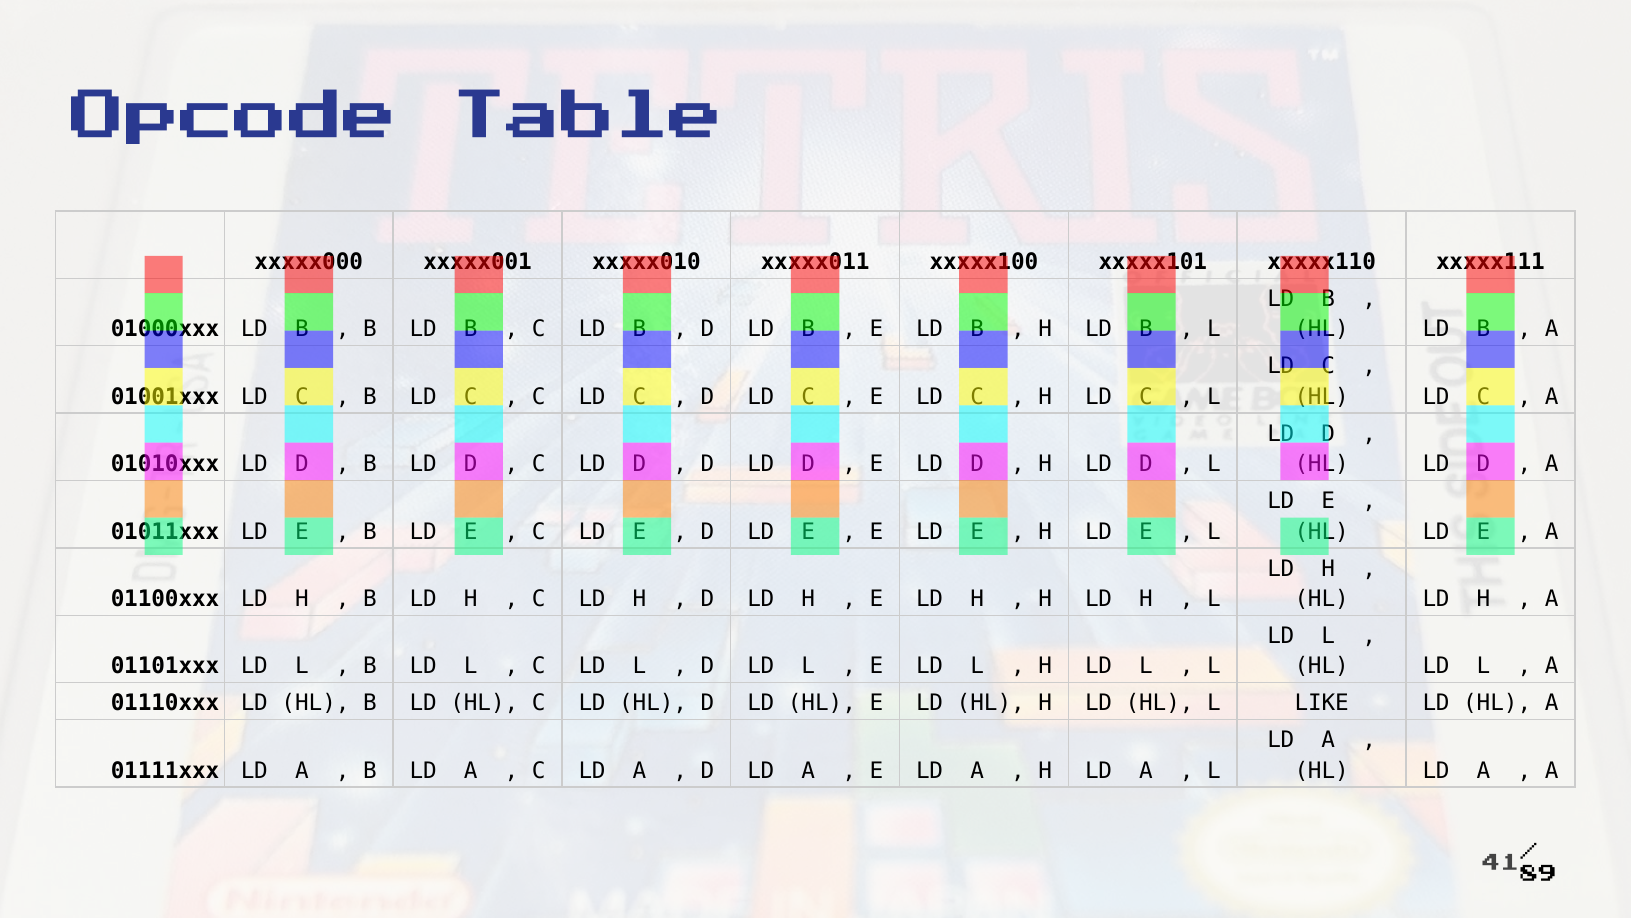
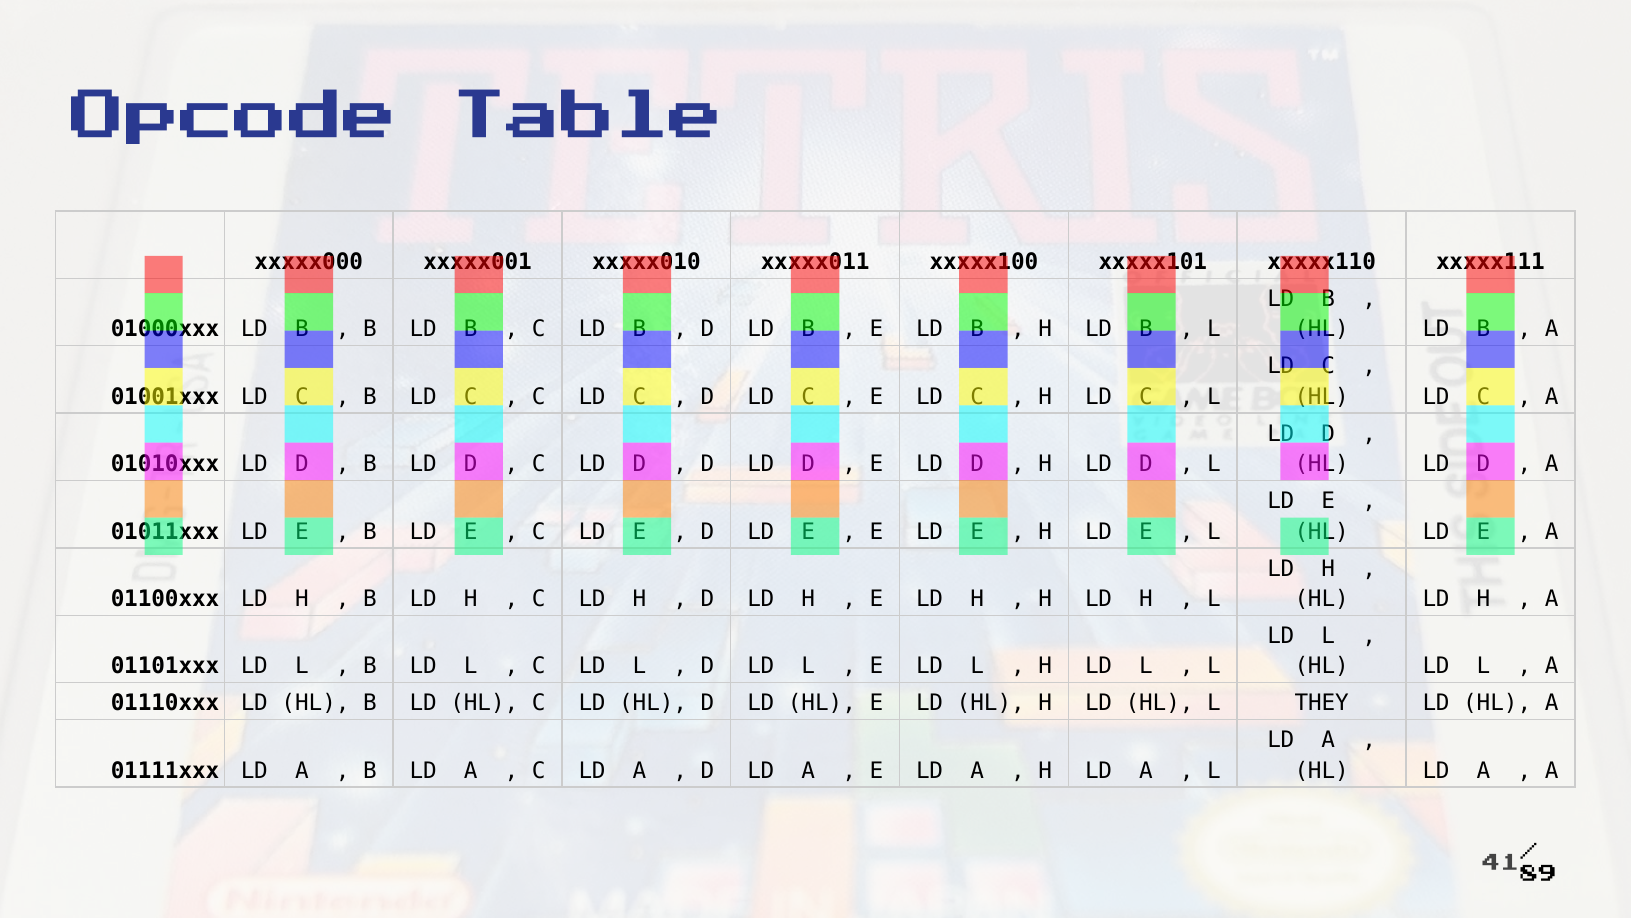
LIKE: LIKE -> THEY
